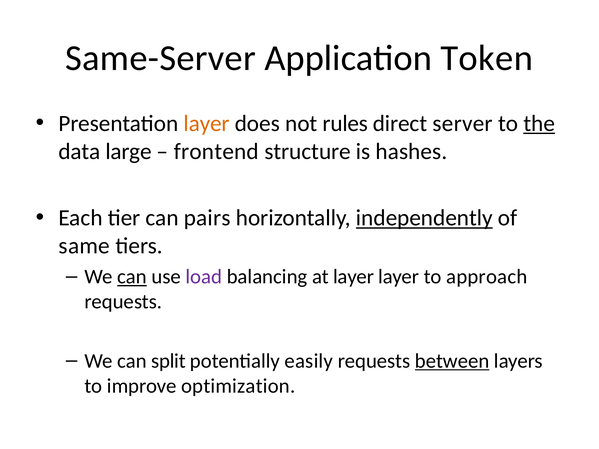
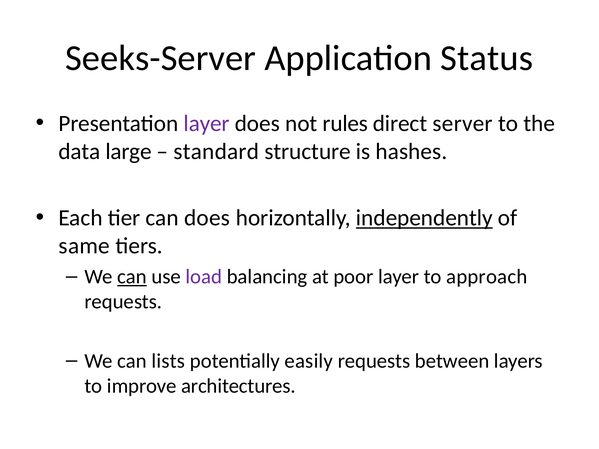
Same-Server: Same-Server -> Seeks-Server
Token: Token -> Status
layer at (207, 123) colour: orange -> purple
the underline: present -> none
frontend: frontend -> standard
can pairs: pairs -> does
at layer: layer -> poor
split: split -> lists
between underline: present -> none
optimization: optimization -> architectures
